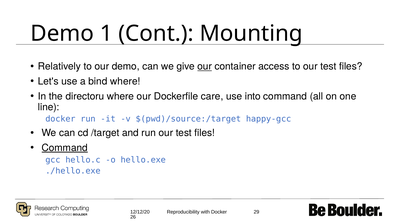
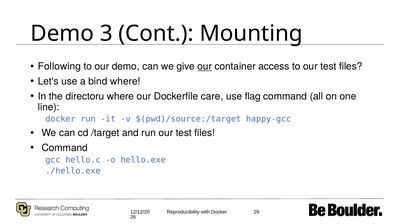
1: 1 -> 3
Relatively: Relatively -> Following
into: into -> flag
Command at (65, 148) underline: present -> none
